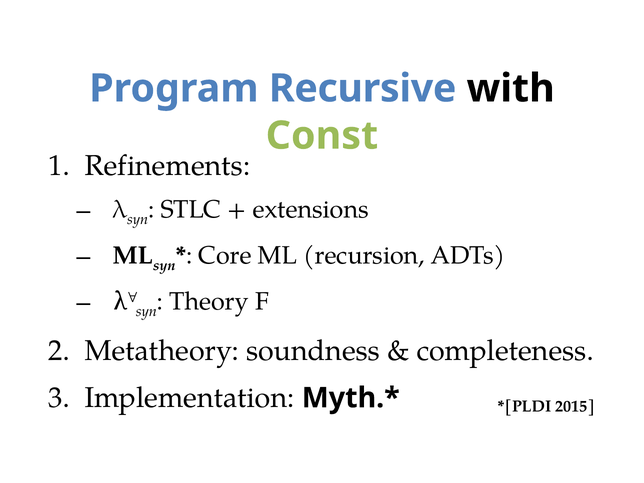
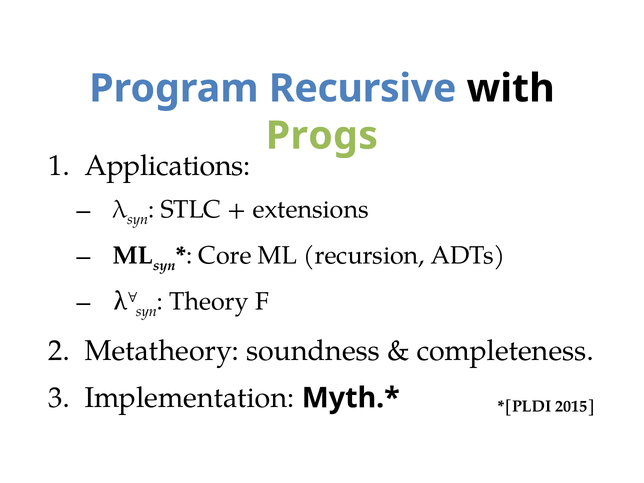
Const: Const -> Progs
Refinements: Refinements -> Applications
